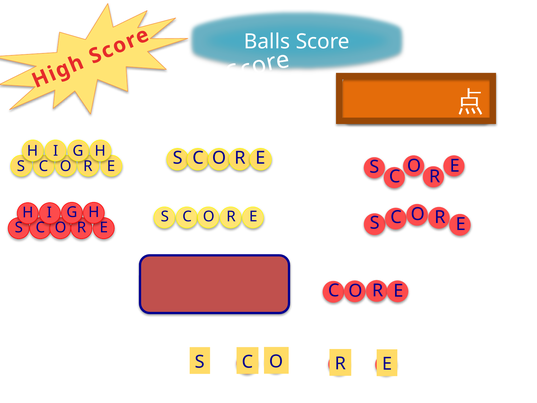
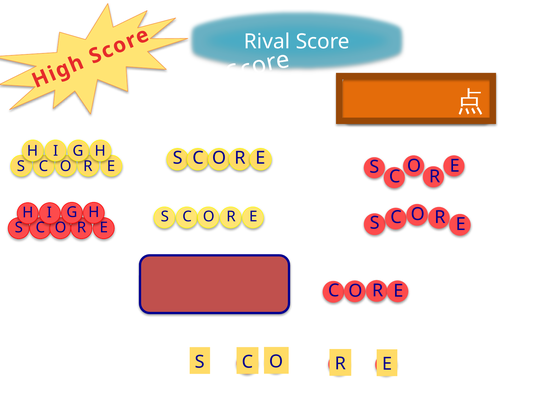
Balls: Balls -> Rival
